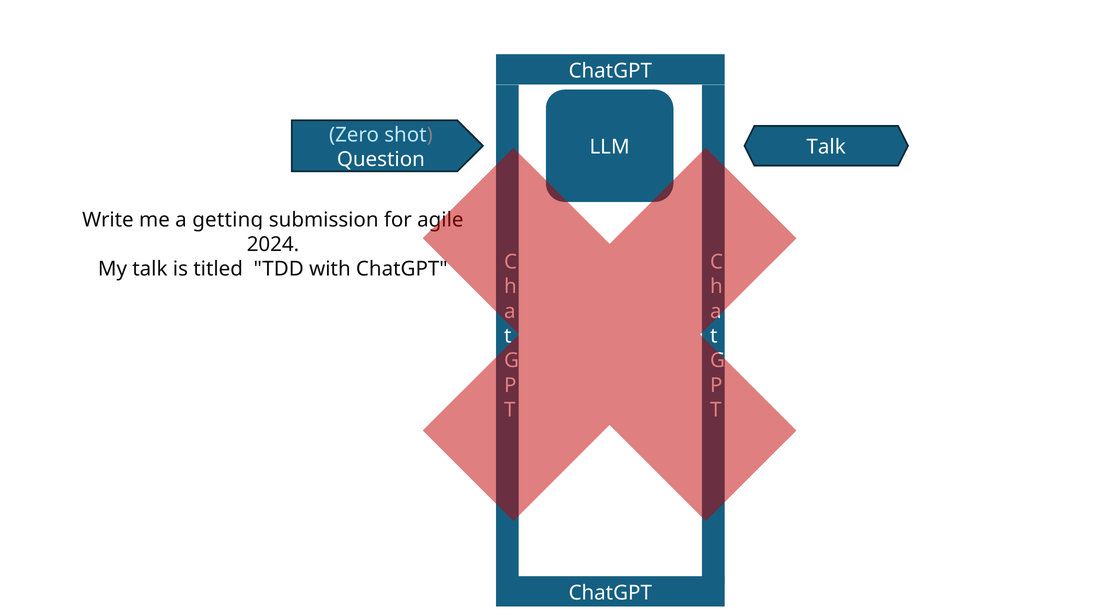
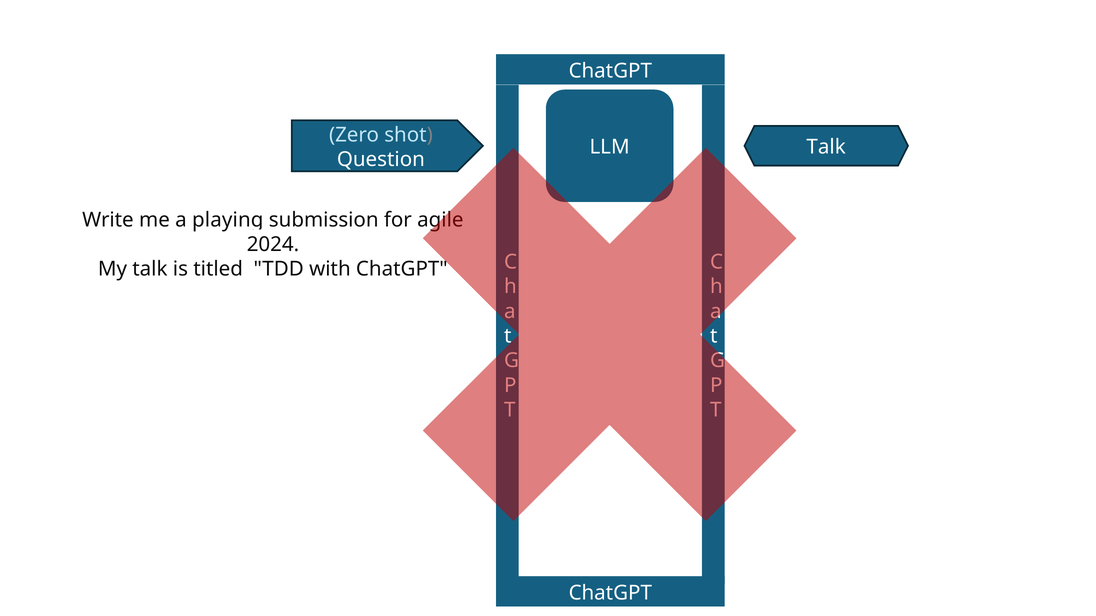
getting: getting -> playing
